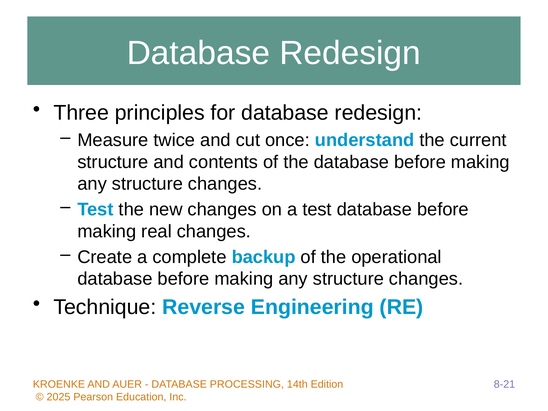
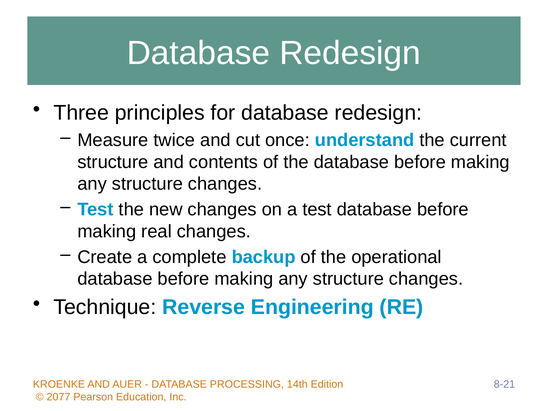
2025: 2025 -> 2077
